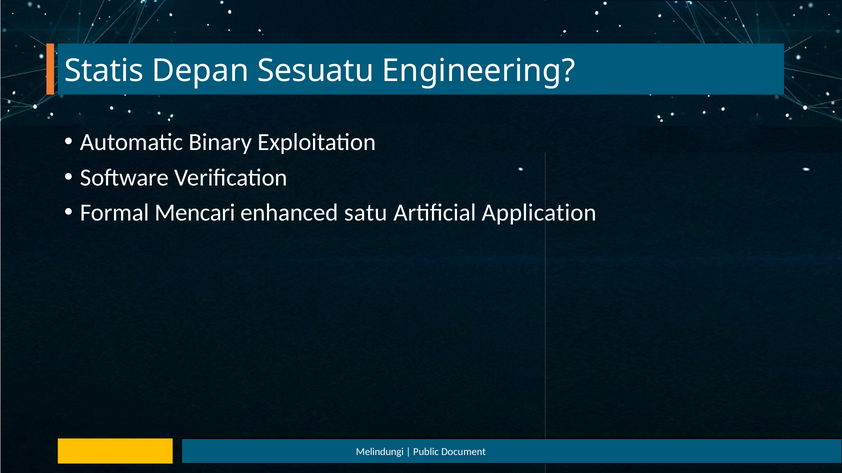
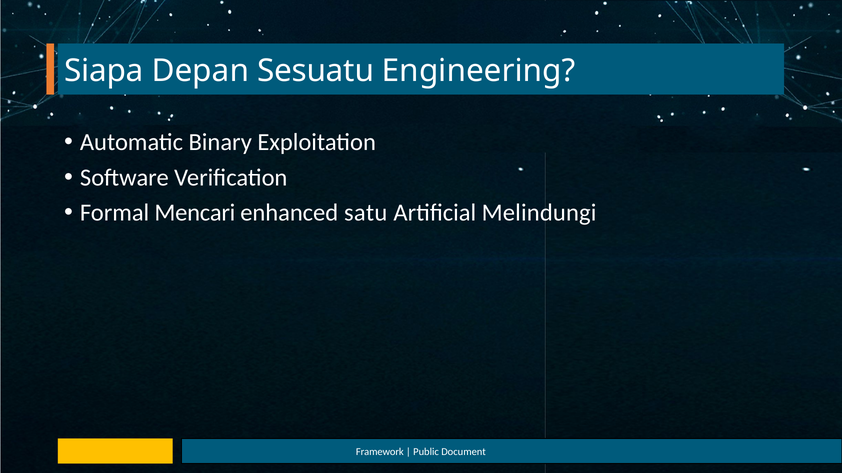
Statis: Statis -> Siapa
Application: Application -> Melindungi
Melindungi: Melindungi -> Framework
